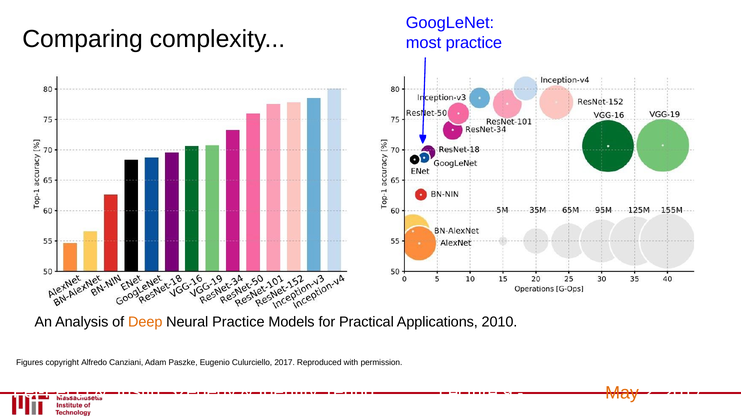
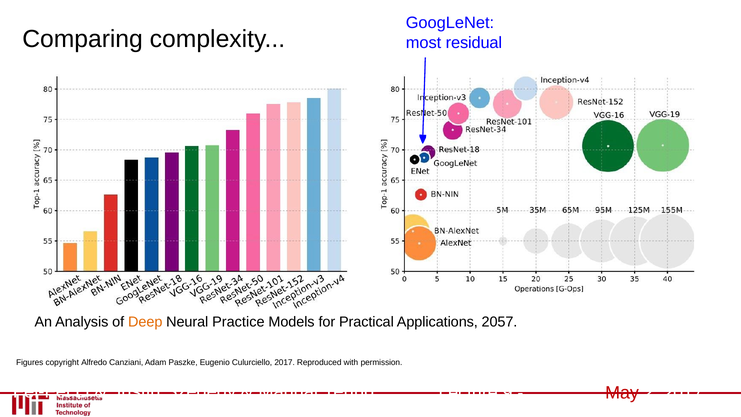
most practice: practice -> residual
2010: 2010 -> 2057
Identity: Identity -> Manual
May colour: orange -> red
